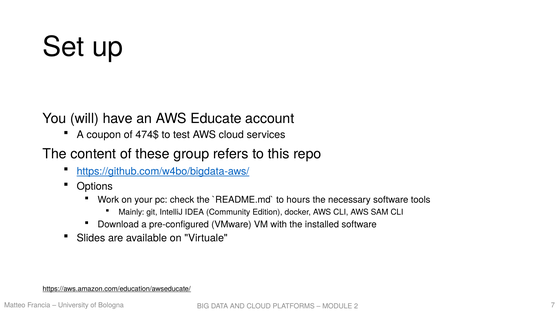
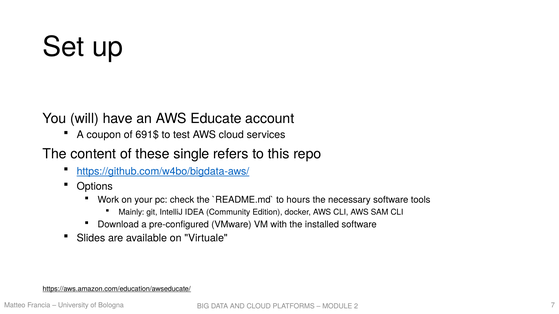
474$: 474$ -> 691$
group: group -> single
